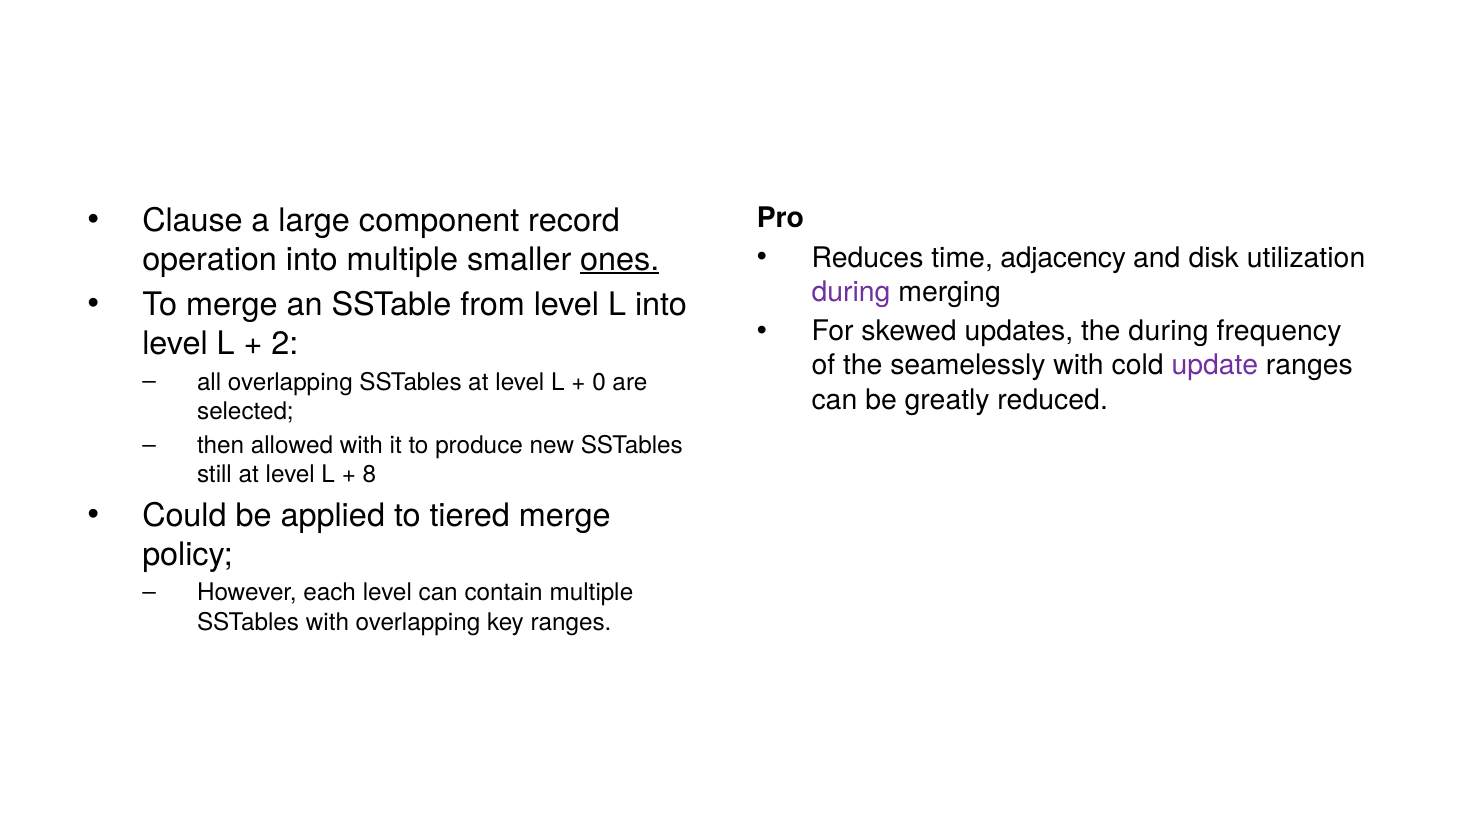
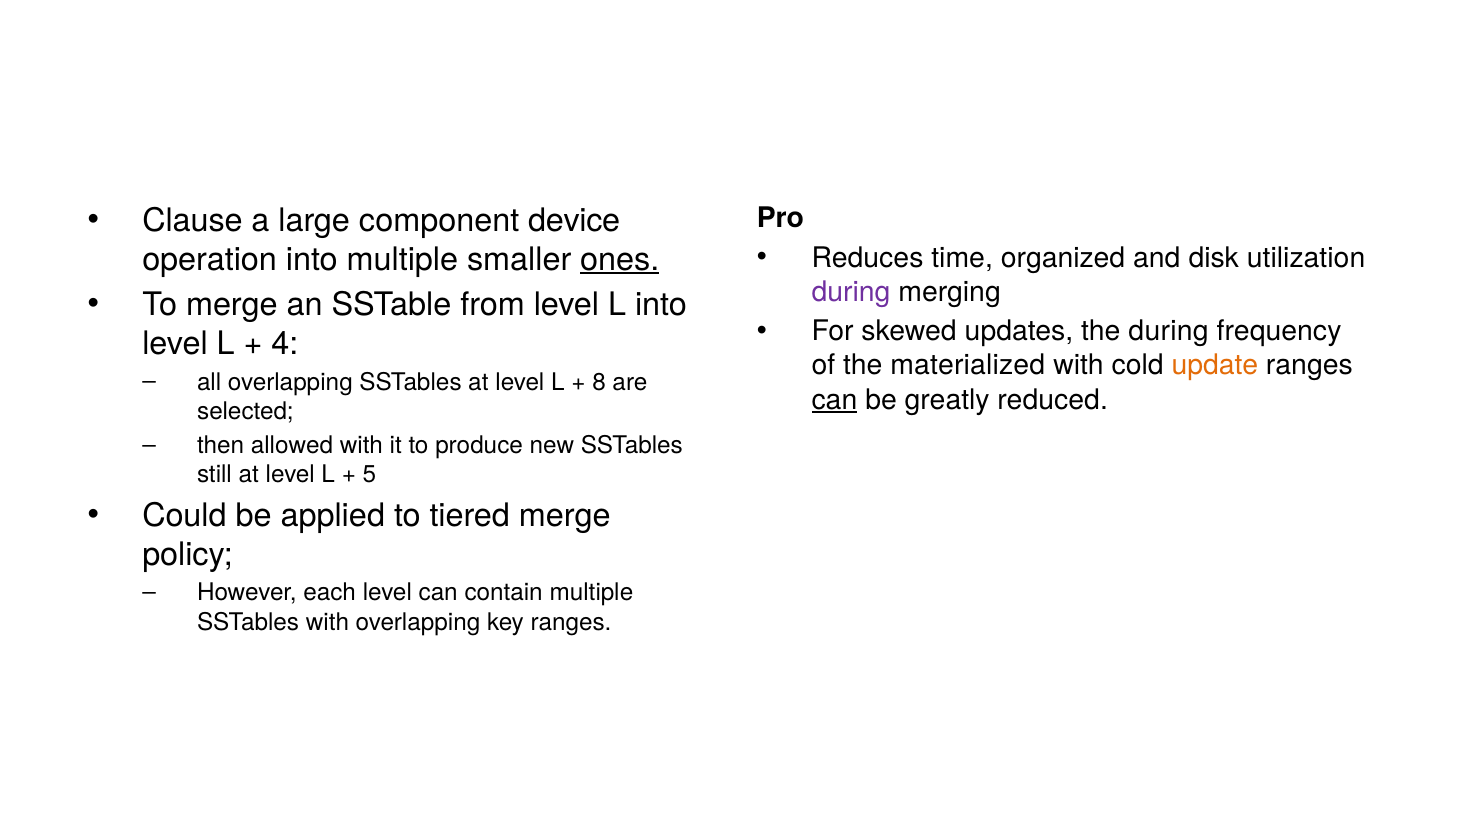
record: record -> device
adjacency: adjacency -> organized
2: 2 -> 4
seamelessly: seamelessly -> materialized
update colour: purple -> orange
0: 0 -> 8
can at (834, 400) underline: none -> present
8: 8 -> 5
